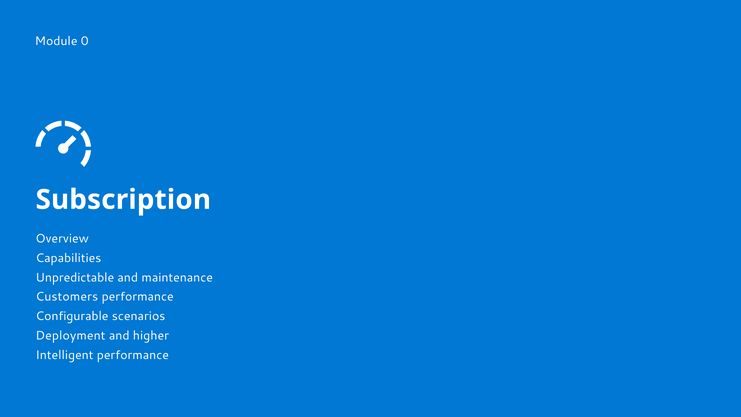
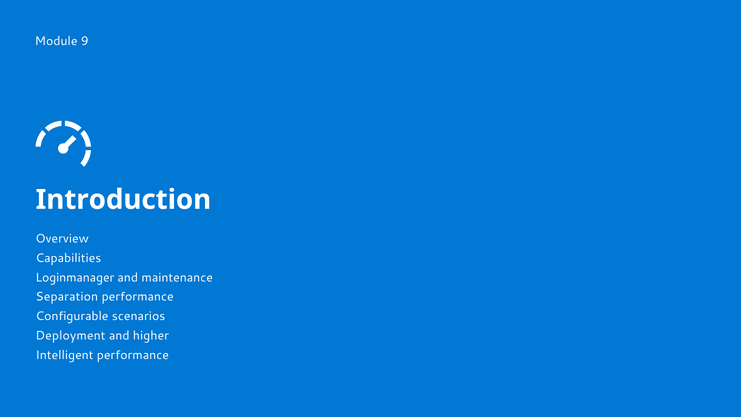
0: 0 -> 9
Subscription: Subscription -> Introduction
Unpredictable: Unpredictable -> Loginmanager
Customers: Customers -> Separation
